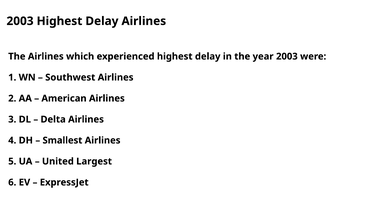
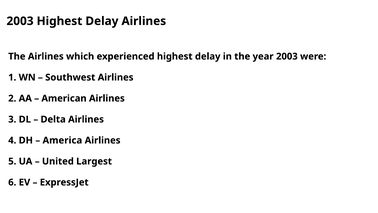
Smallest: Smallest -> America
